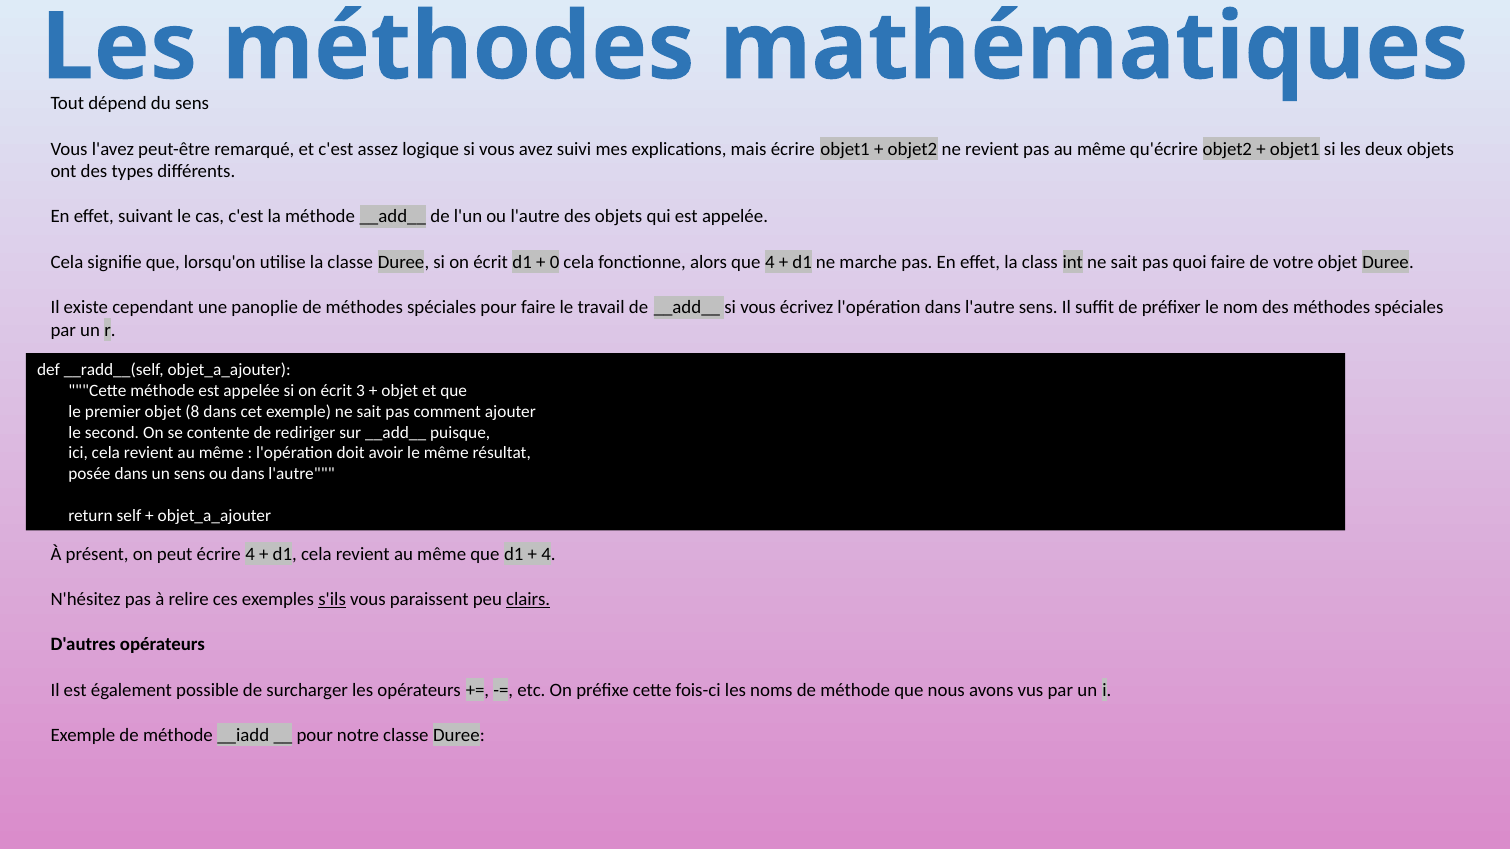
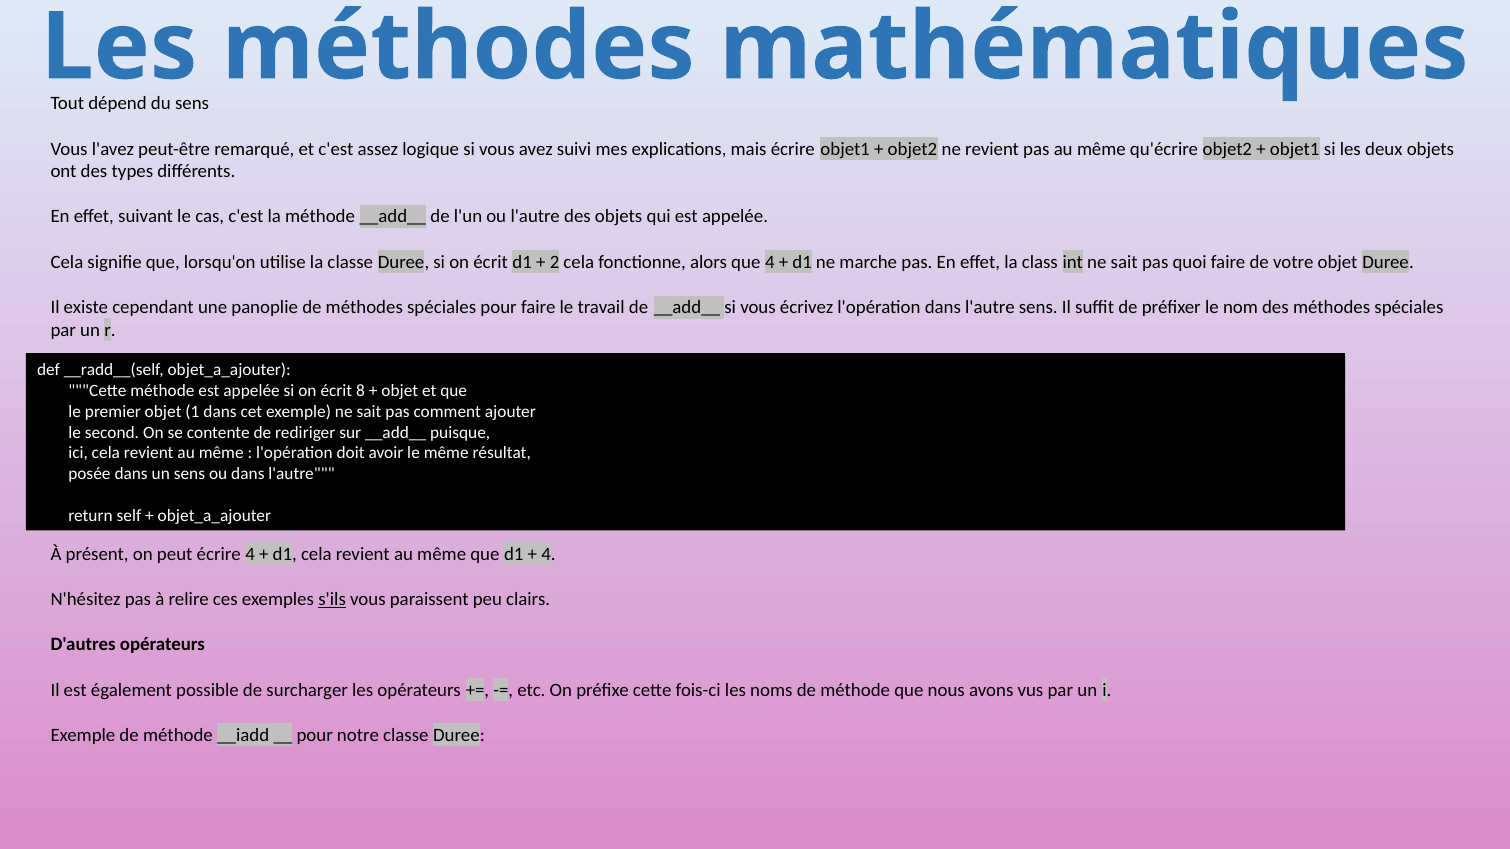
0: 0 -> 2
3: 3 -> 8
8: 8 -> 1
clairs underline: present -> none
